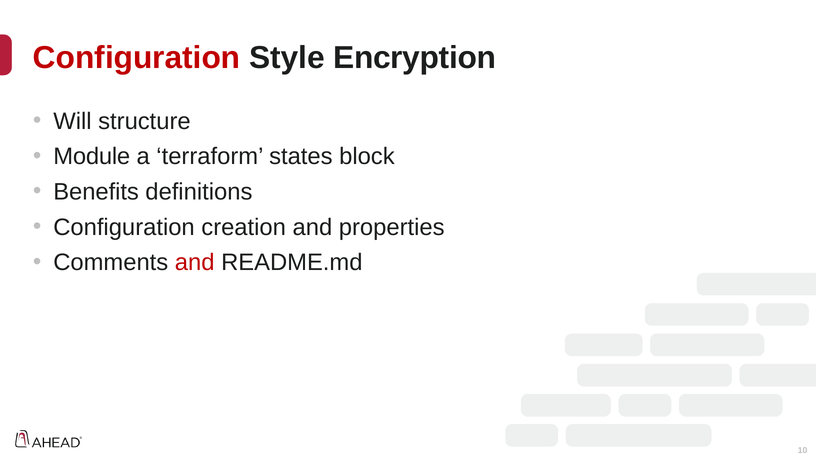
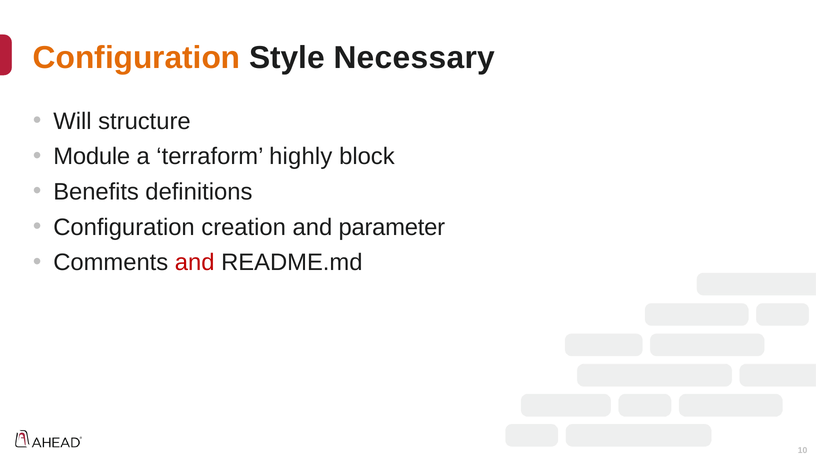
Configuration at (137, 58) colour: red -> orange
Encryption: Encryption -> Necessary
states: states -> highly
properties: properties -> parameter
